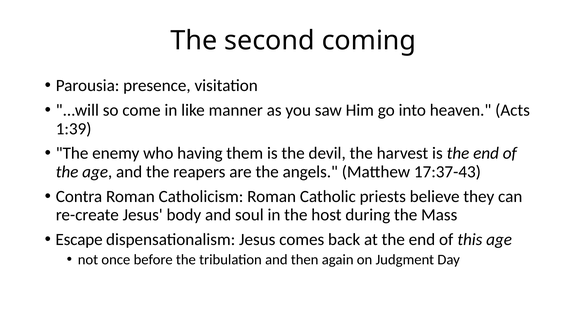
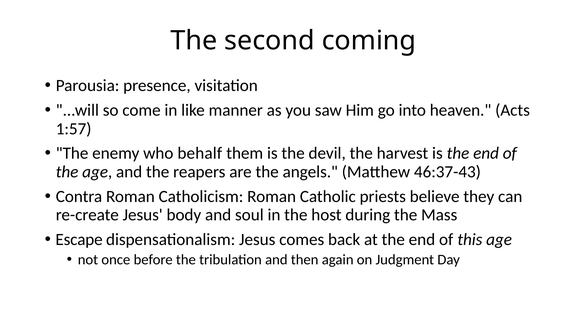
1:39: 1:39 -> 1:57
having: having -> behalf
17:37-43: 17:37-43 -> 46:37-43
